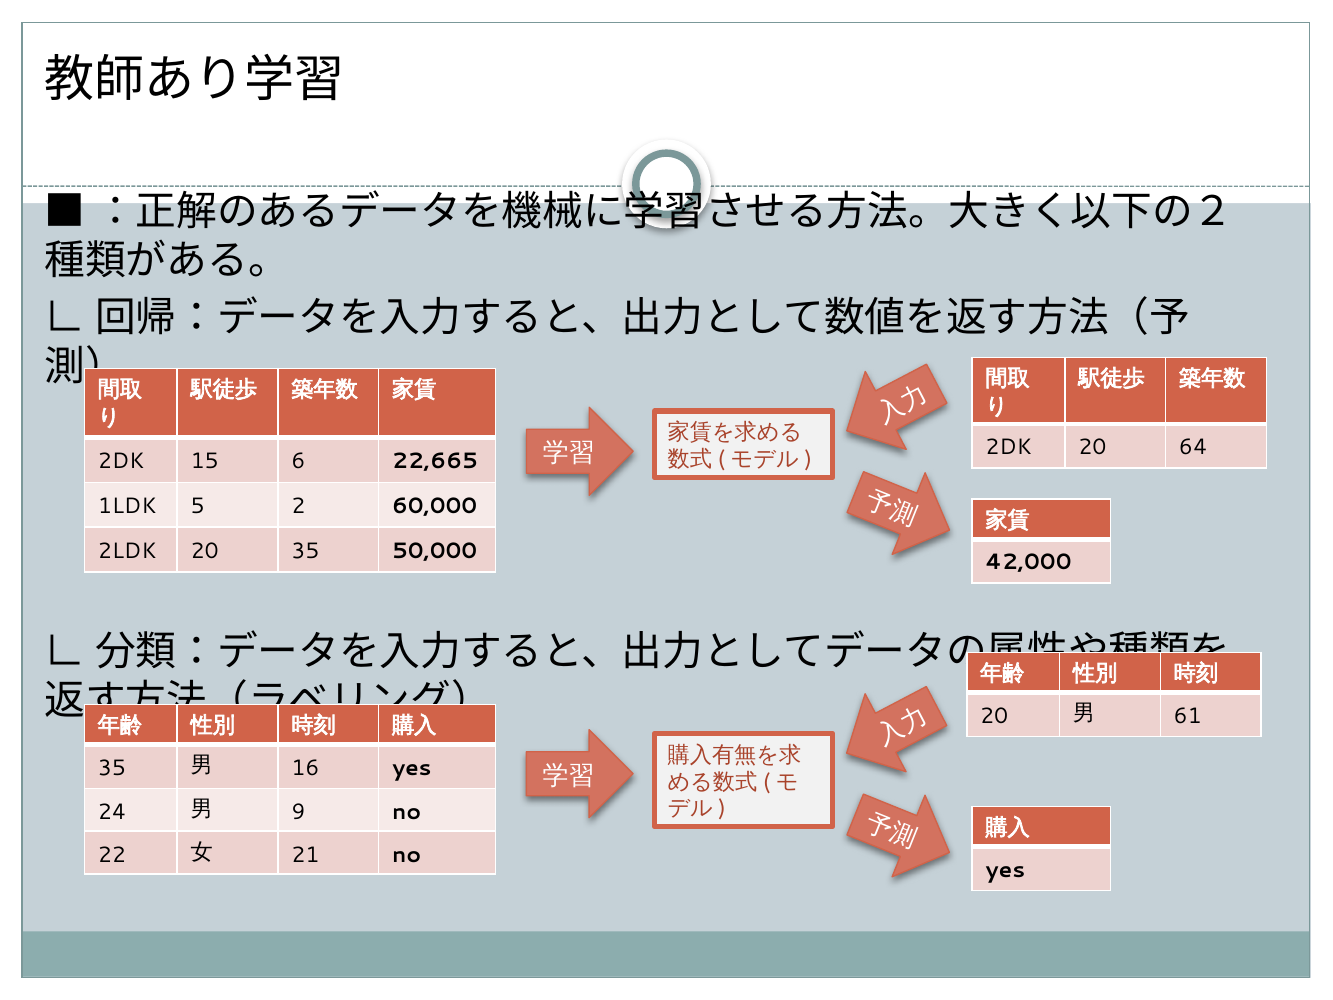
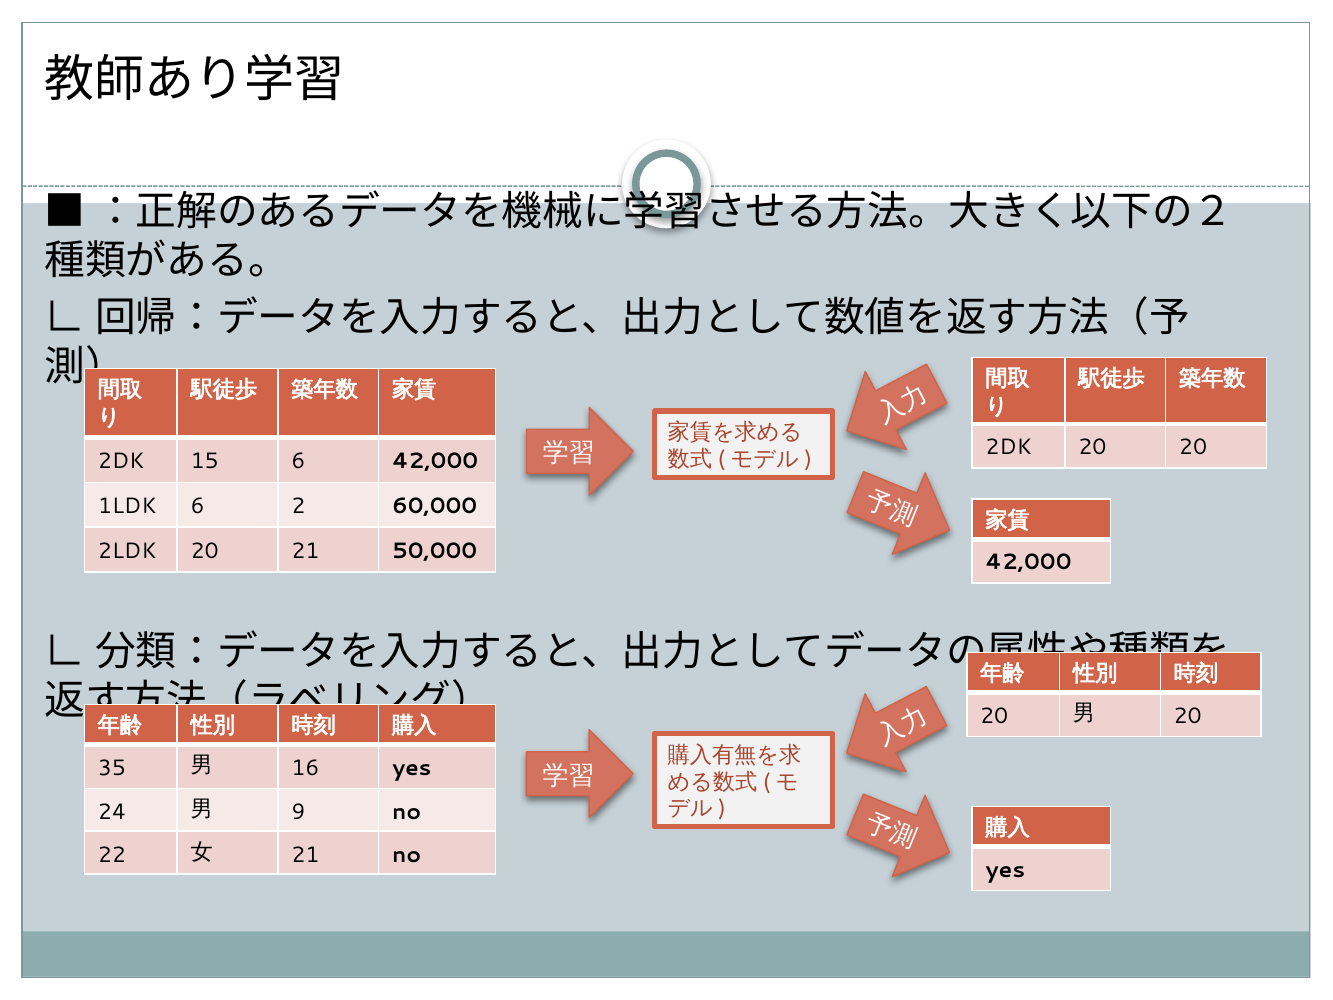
20 64: 64 -> 20
6 22,665: 22,665 -> 42,000
1LDK 5: 5 -> 6
20 35: 35 -> 21
61 at (1188, 716): 61 -> 20
